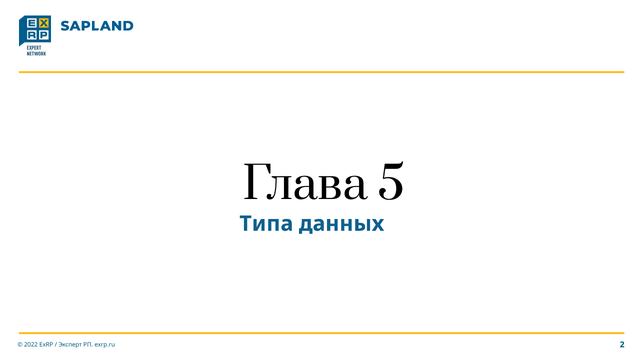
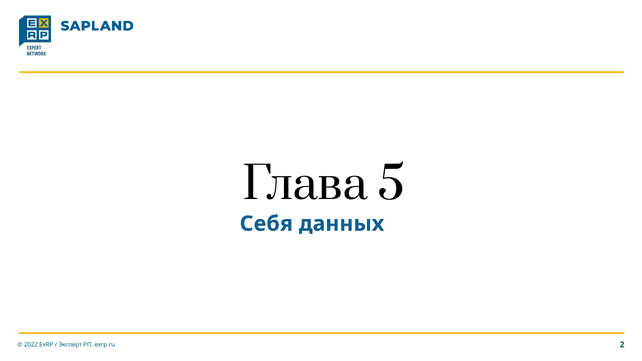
Типа: Типа -> Себя
